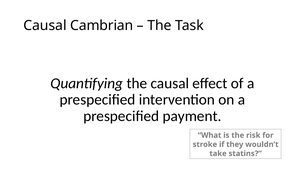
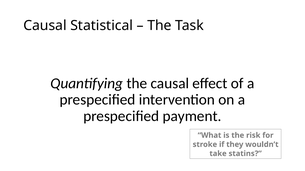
Cambrian: Cambrian -> Statistical
